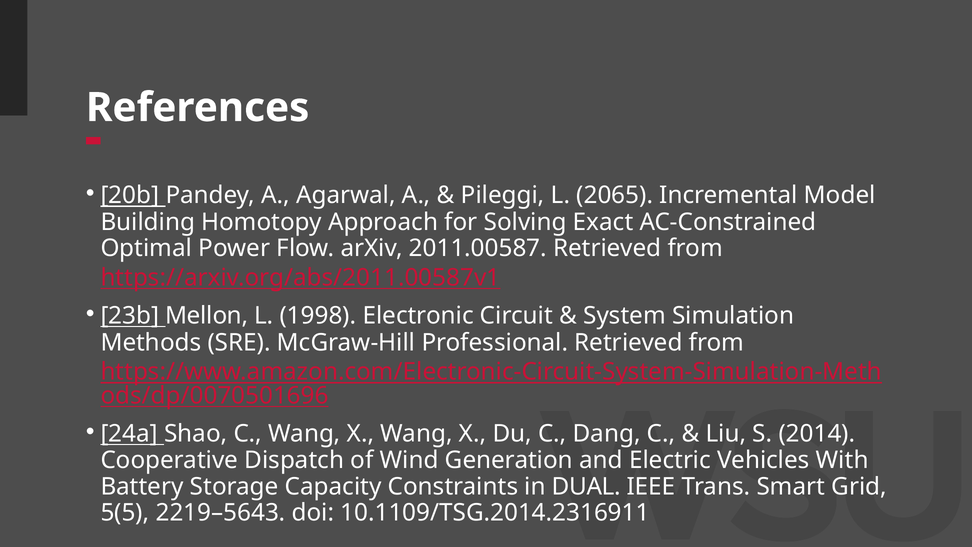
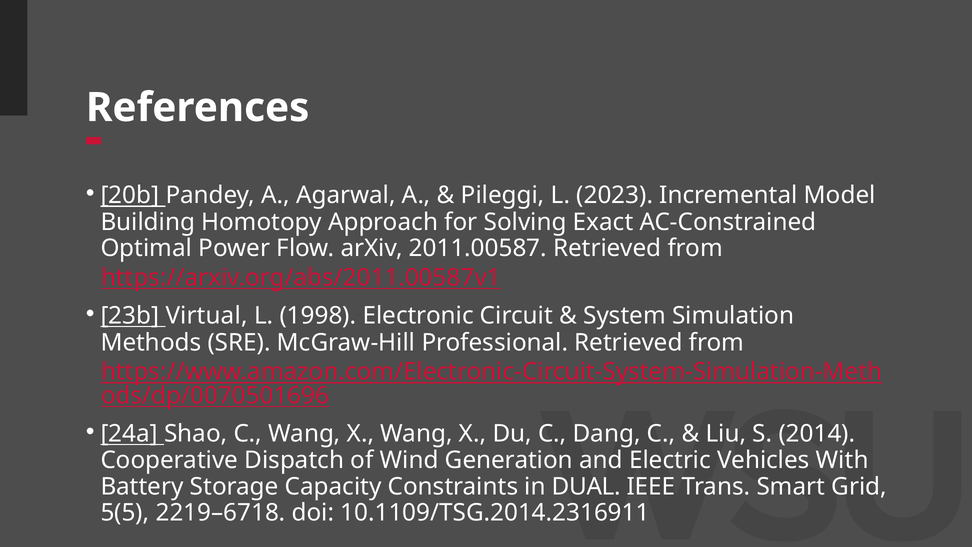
2065: 2065 -> 2023
Mellon: Mellon -> Virtual
2219–5643: 2219–5643 -> 2219–6718
